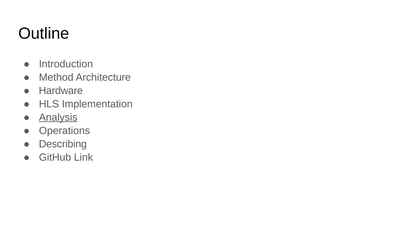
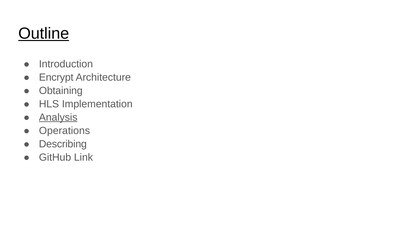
Outline underline: none -> present
Method: Method -> Encrypt
Hardware: Hardware -> Obtaining
